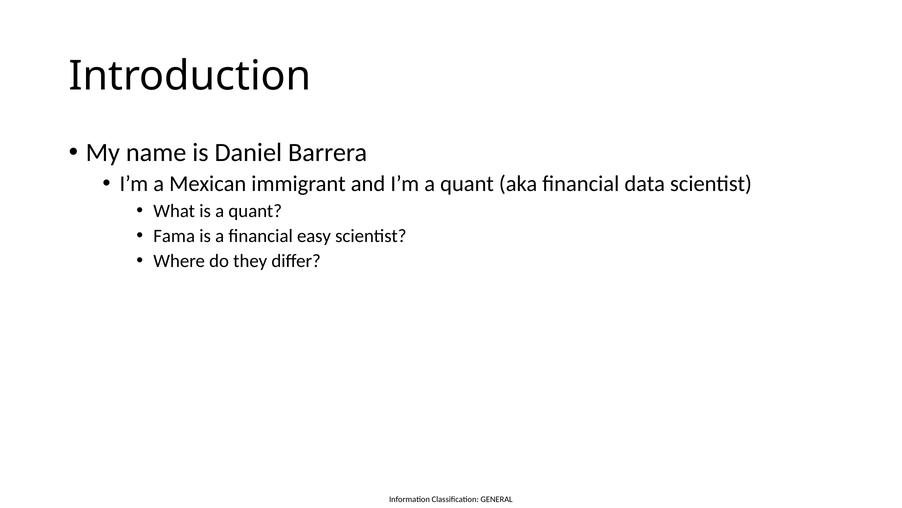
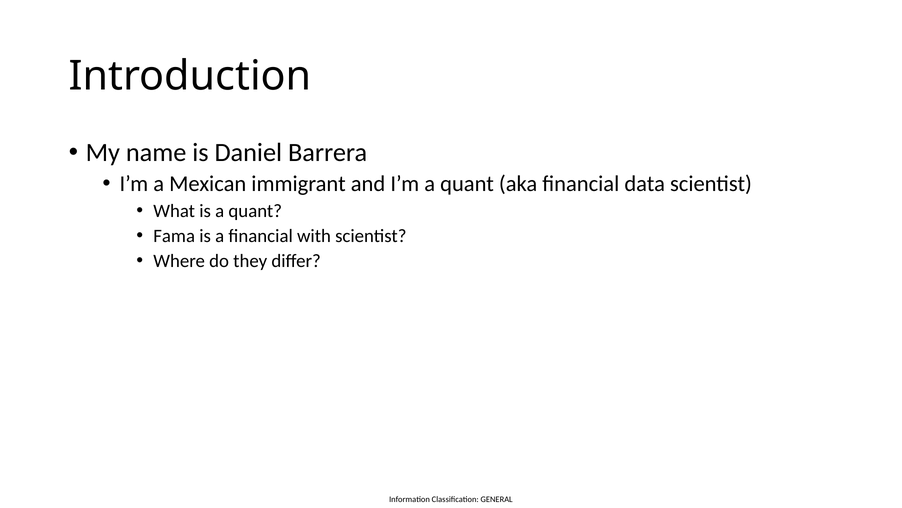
easy: easy -> with
